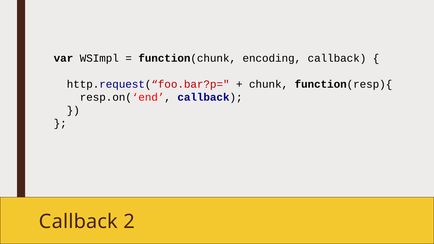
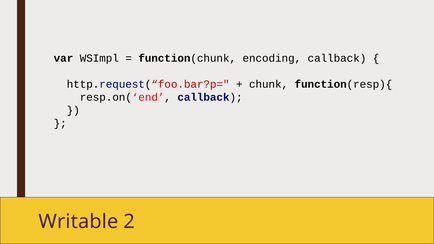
Callback at (78, 222): Callback -> Writable
